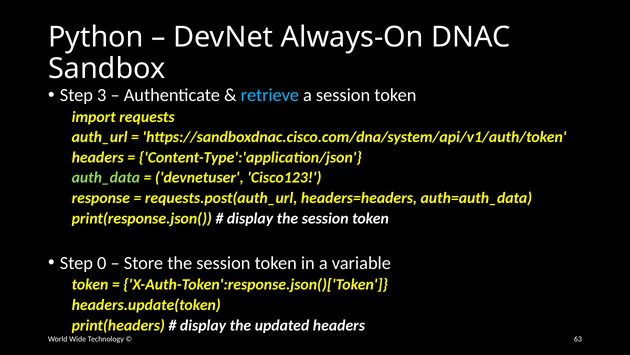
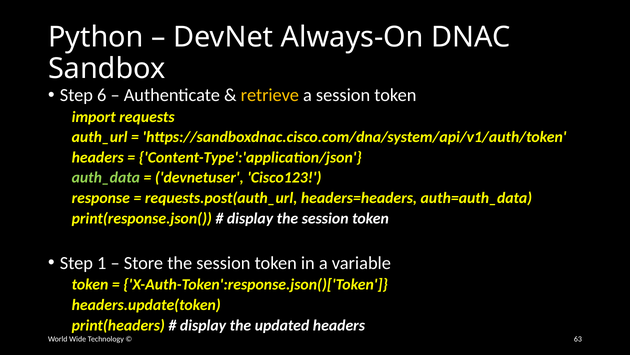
3: 3 -> 6
retrieve colour: light blue -> yellow
0: 0 -> 1
